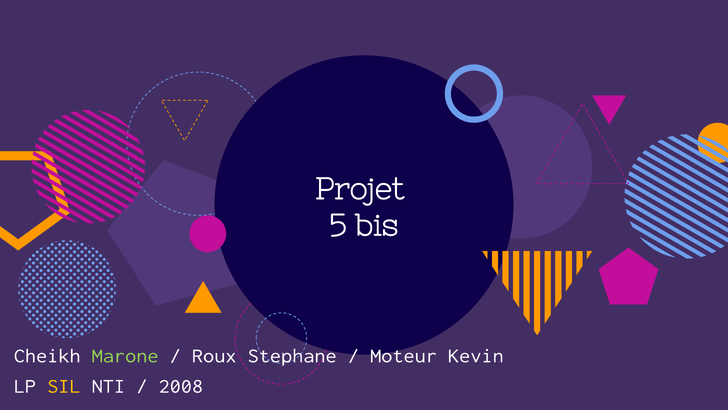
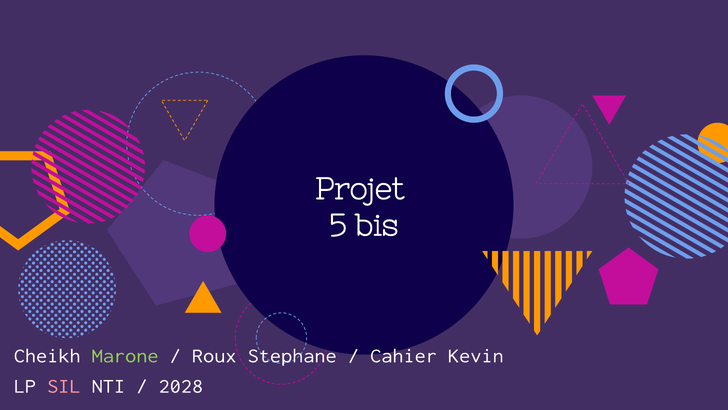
Moteur: Moteur -> Cahier
SIL colour: yellow -> pink
2008: 2008 -> 2028
